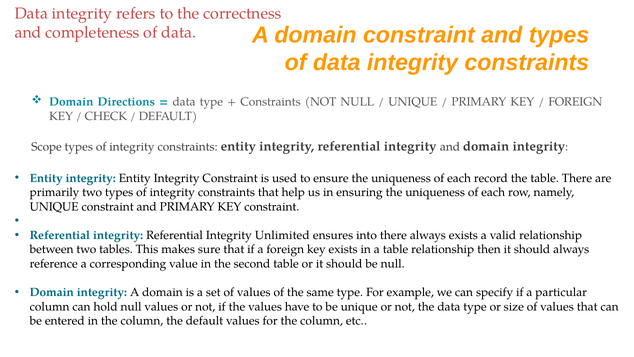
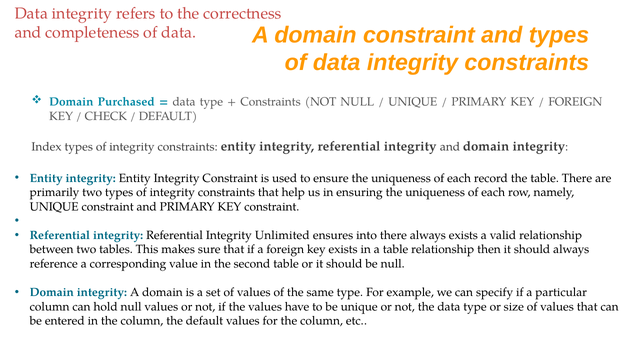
Directions: Directions -> Purchased
Scope: Scope -> Index
